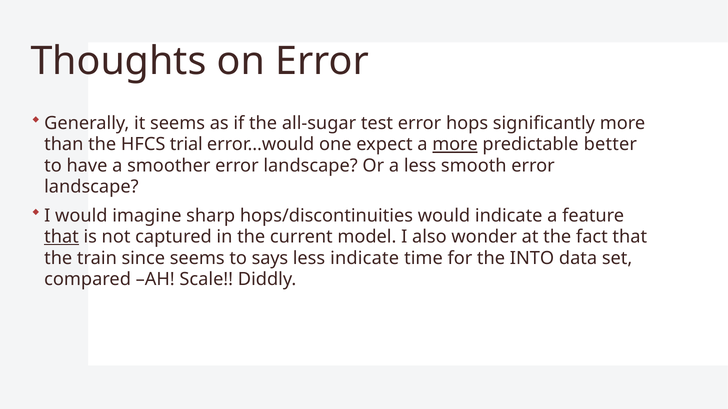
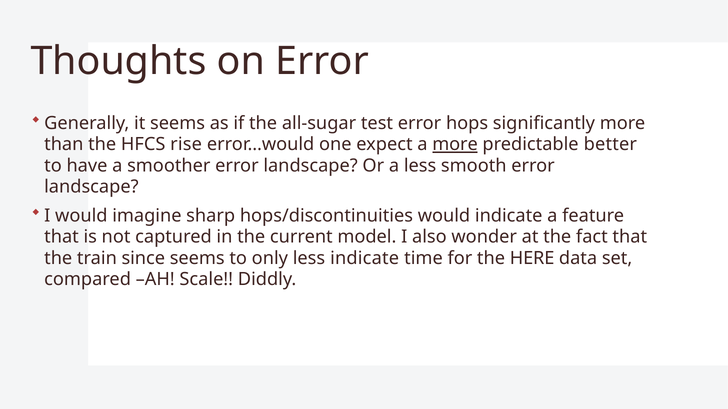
trial: trial -> rise
that at (62, 237) underline: present -> none
says: says -> only
INTO: INTO -> HERE
